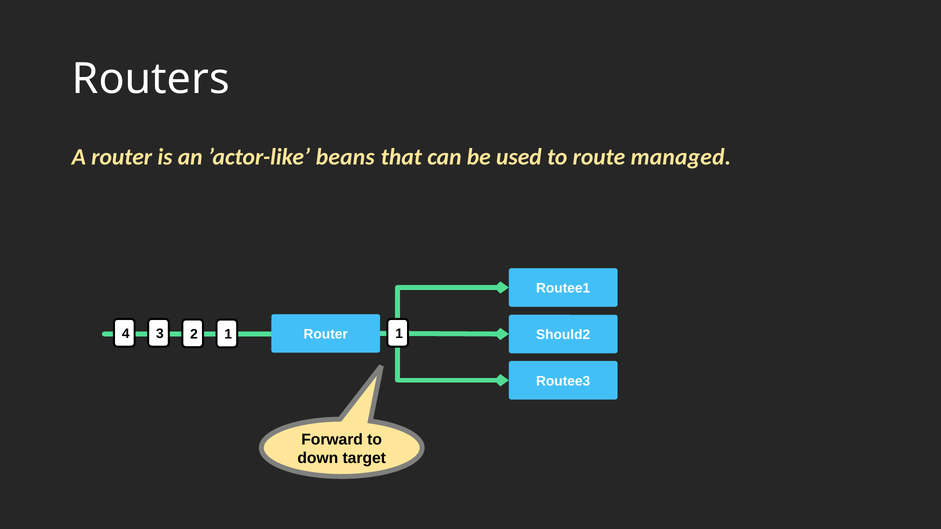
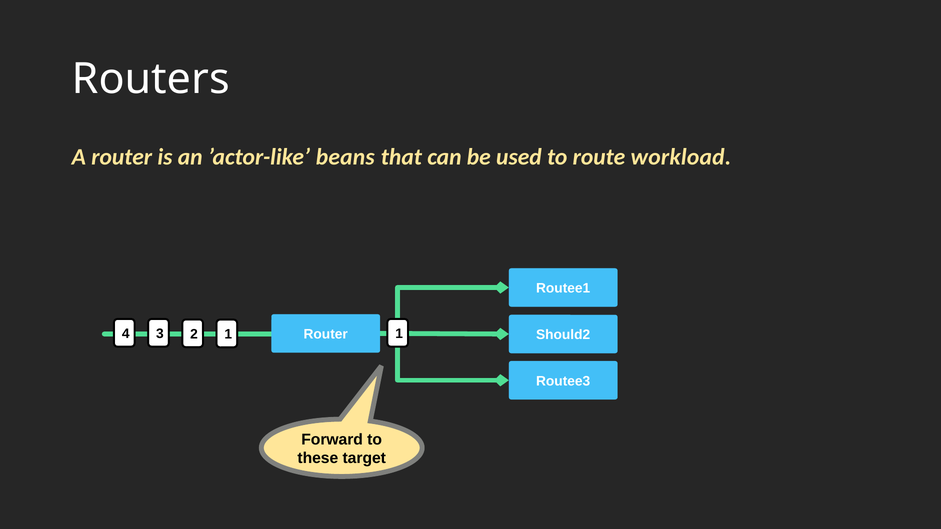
managed: managed -> workload
down: down -> these
